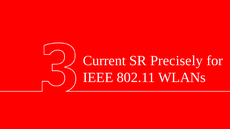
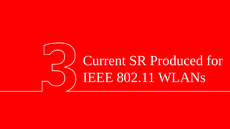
Precisely: Precisely -> Produced
